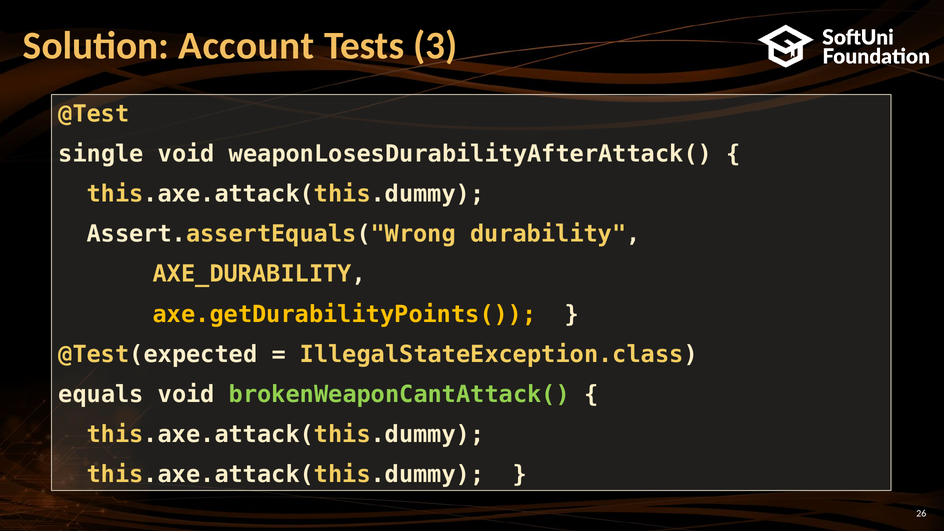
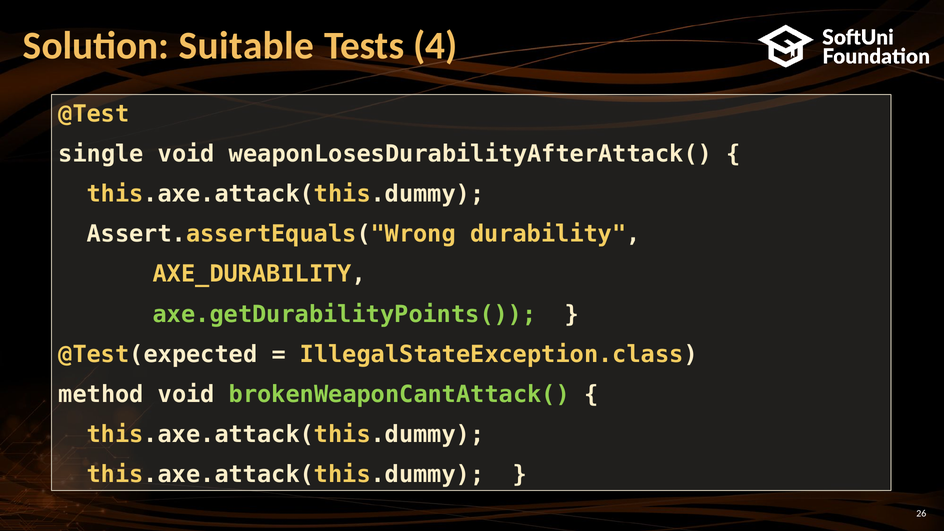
Account: Account -> Suitable
3: 3 -> 4
axe.getDurabilityPoints( colour: yellow -> light green
equals: equals -> method
